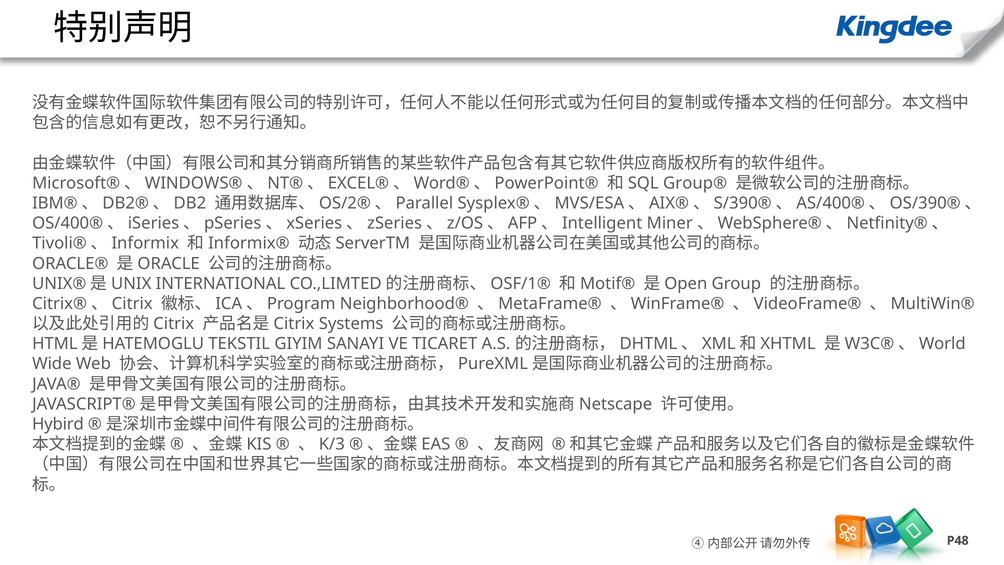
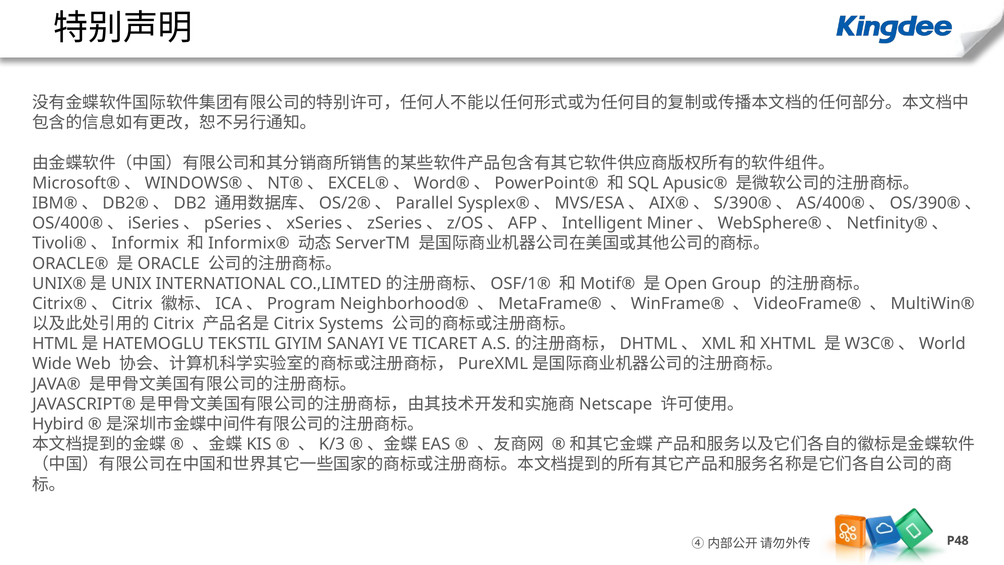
Group®: Group® -> Apusic®
